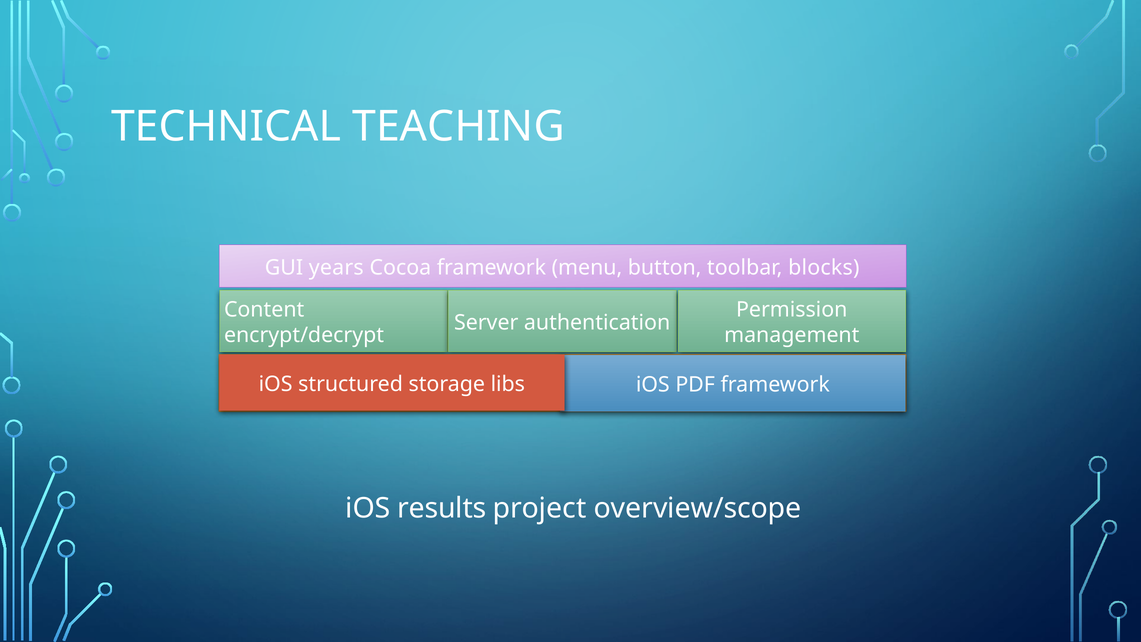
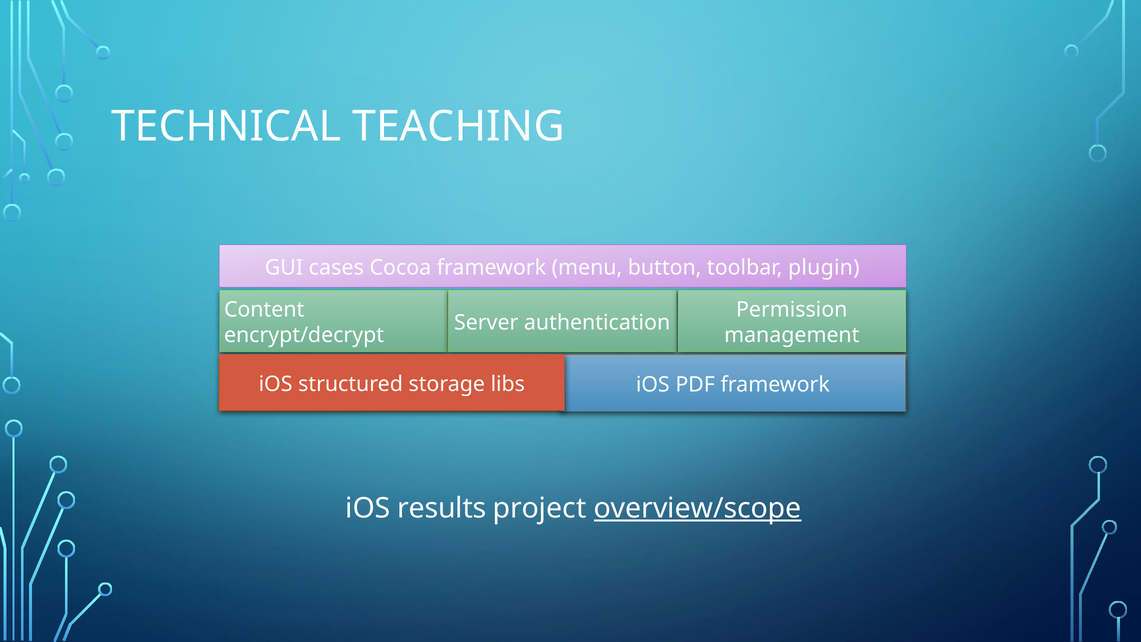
years: years -> cases
blocks: blocks -> plugin
overview/scope underline: none -> present
